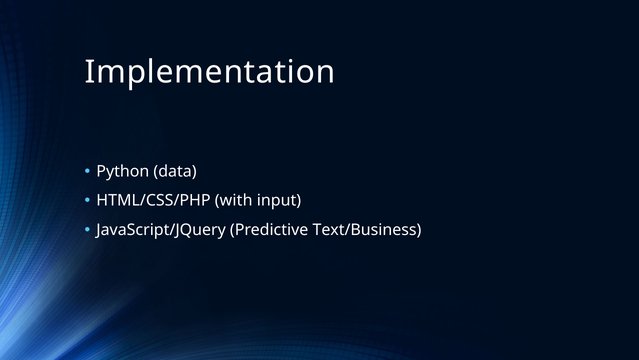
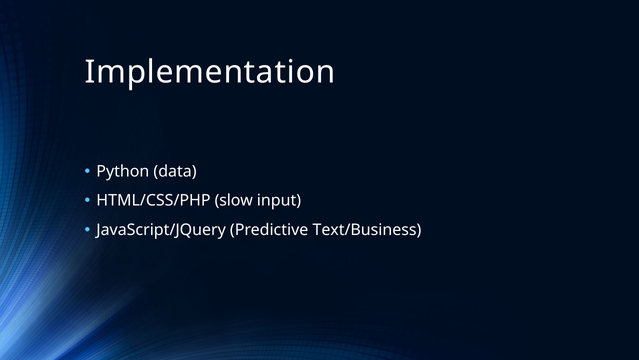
with: with -> slow
